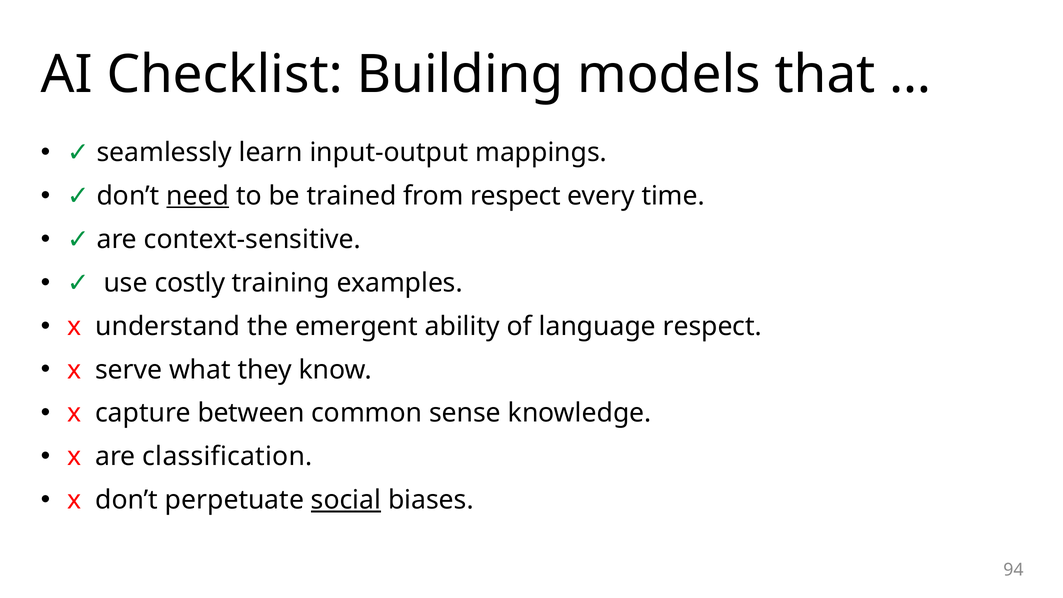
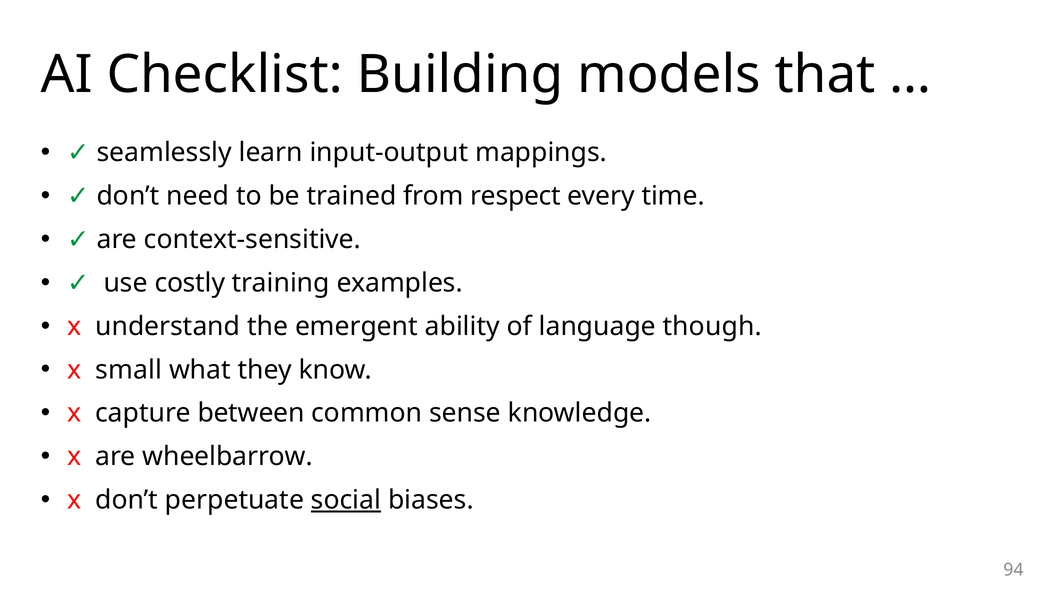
need underline: present -> none
language respect: respect -> though
serve: serve -> small
classification: classification -> wheelbarrow
